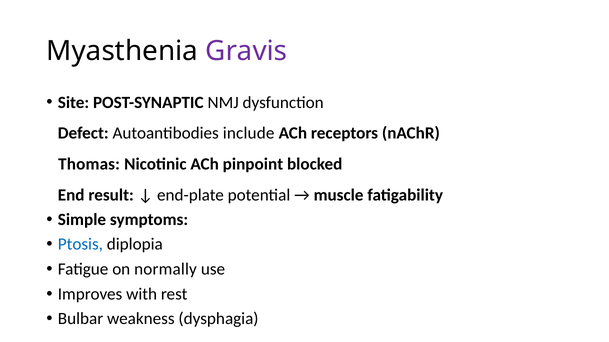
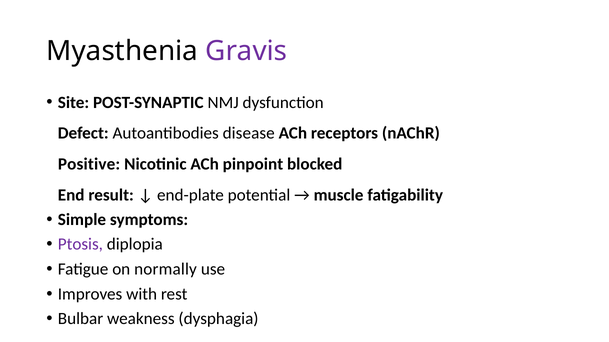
include: include -> disease
Thomas: Thomas -> Positive
Ptosis colour: blue -> purple
